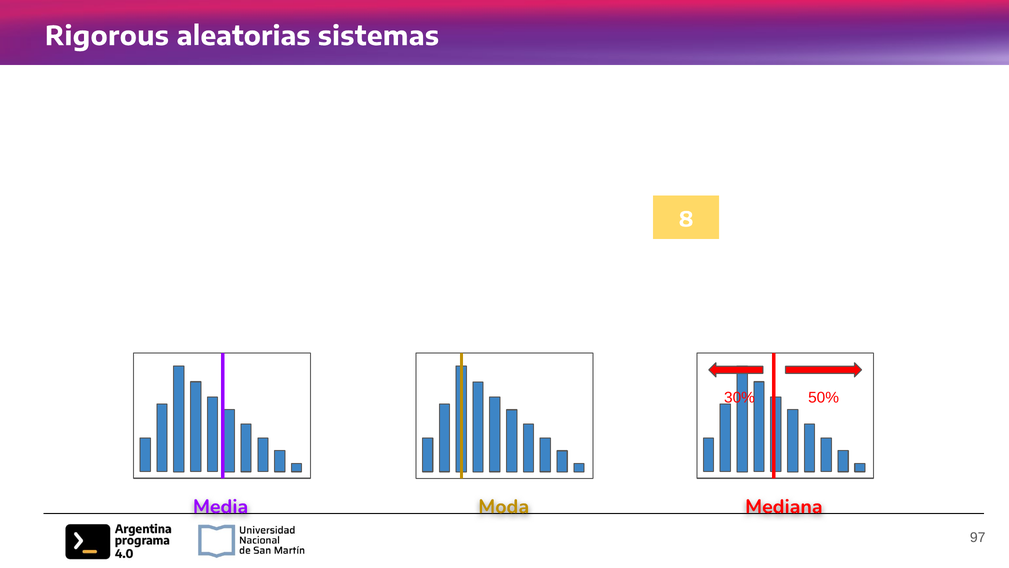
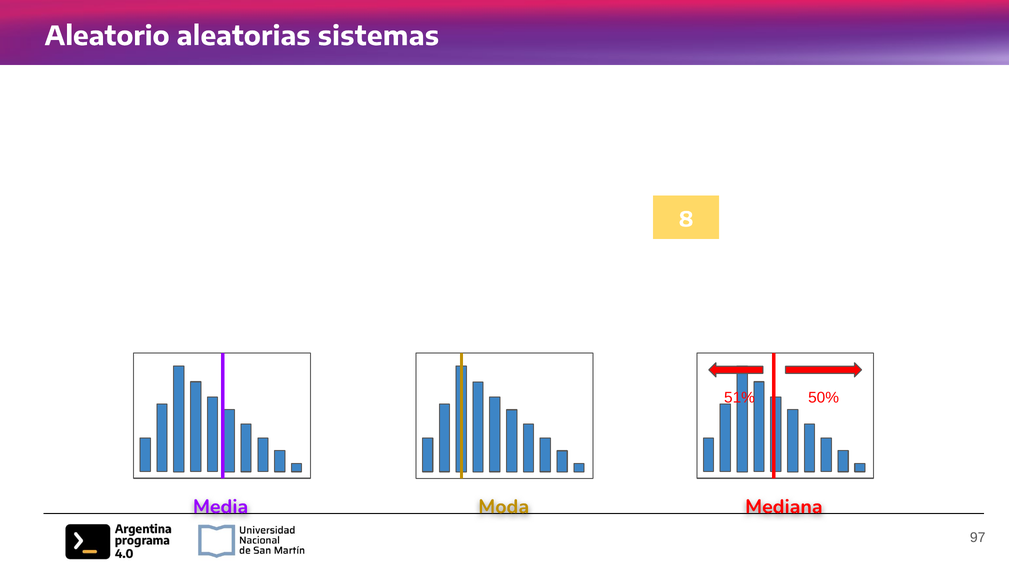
Rigorous: Rigorous -> Aleatorio
30%: 30% -> 51%
